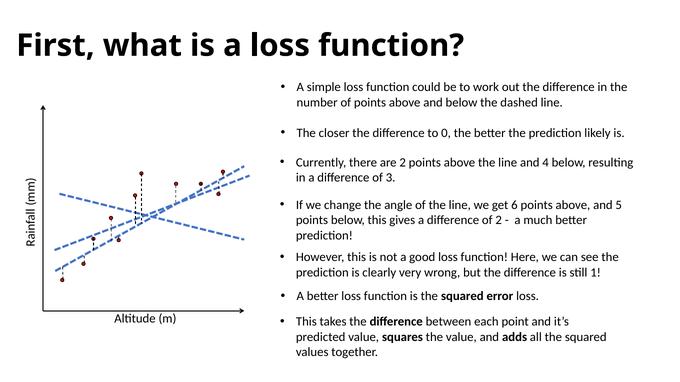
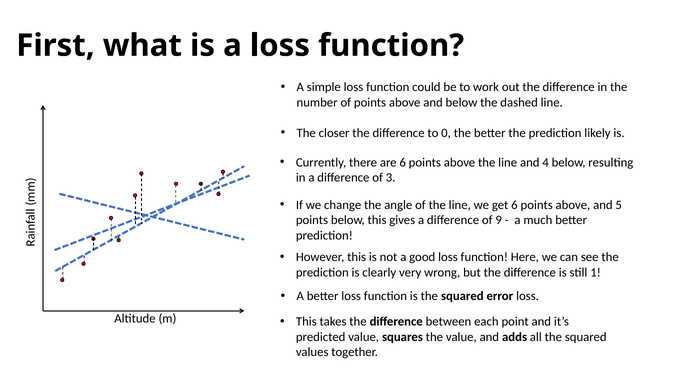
are 2: 2 -> 6
of 2: 2 -> 9
